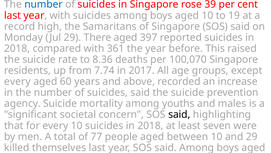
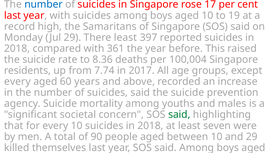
39: 39 -> 17
There aged: aged -> least
100,070: 100,070 -> 100,004
said at (179, 114) colour: black -> green
77: 77 -> 90
